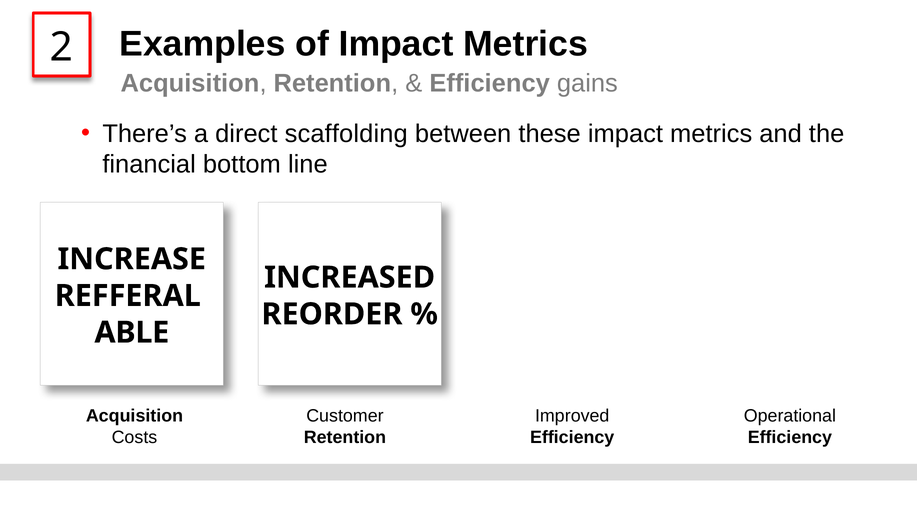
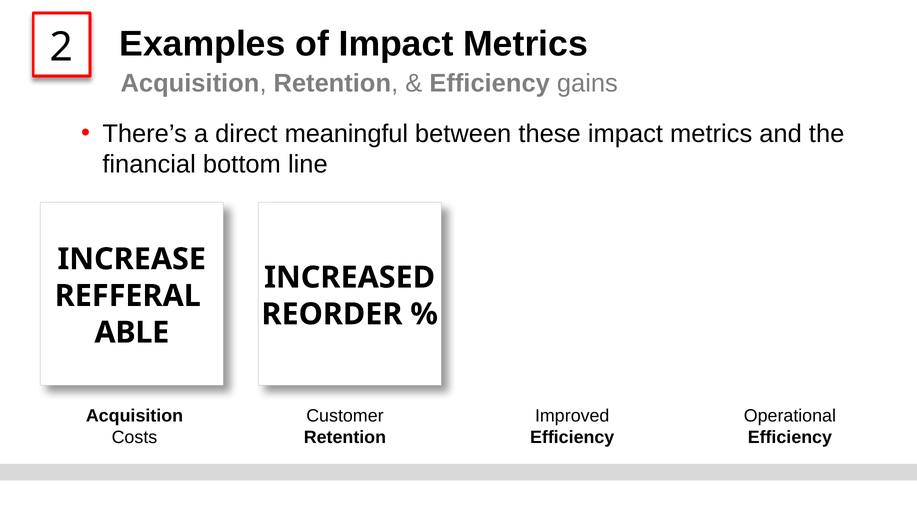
scaffolding: scaffolding -> meaningful
